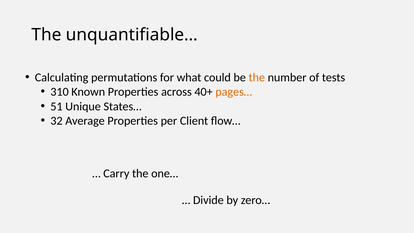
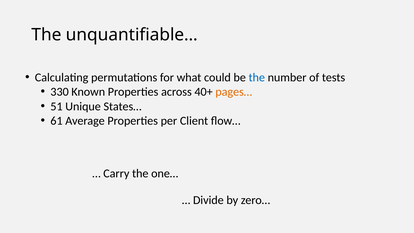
the at (257, 77) colour: orange -> blue
310: 310 -> 330
32: 32 -> 61
